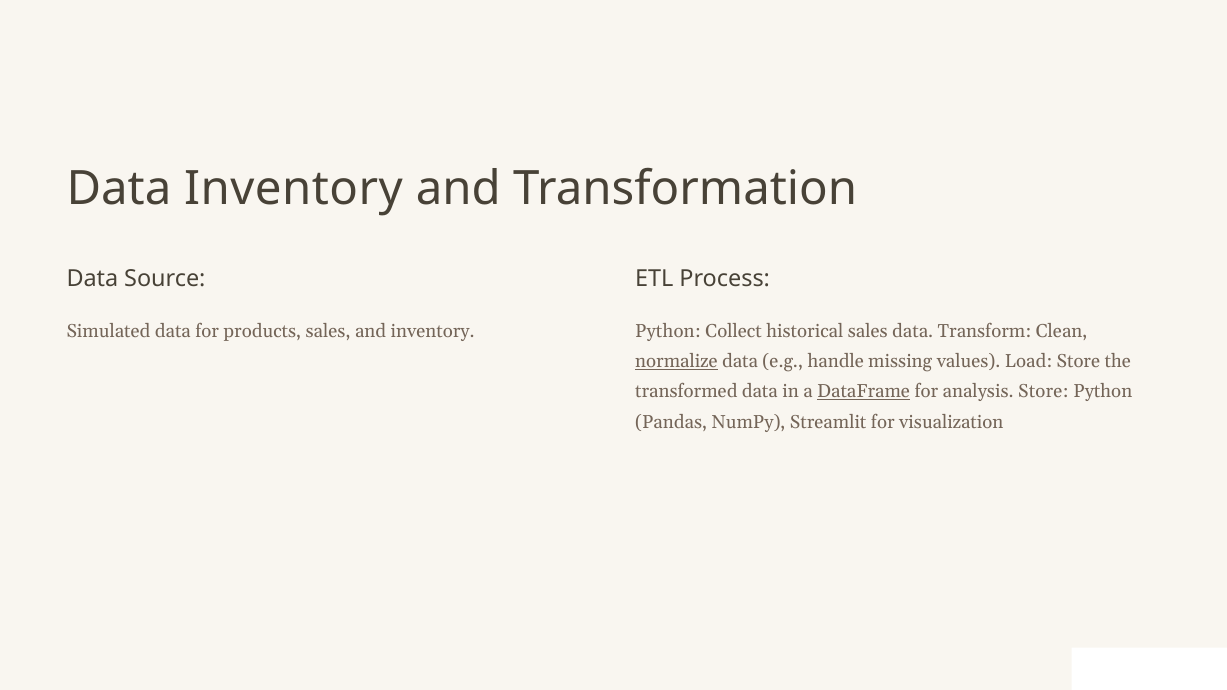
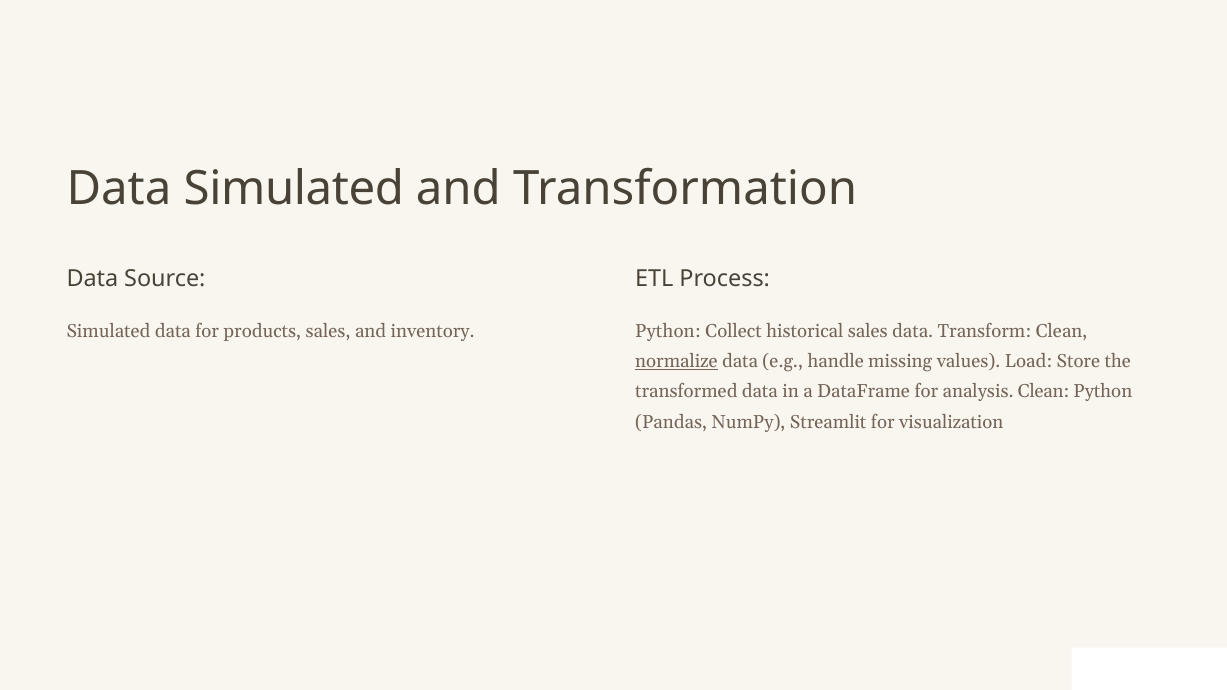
Data Inventory: Inventory -> Simulated
DataFrame underline: present -> none
analysis Store: Store -> Clean
